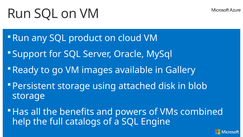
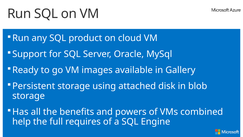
catalogs: catalogs -> requires
